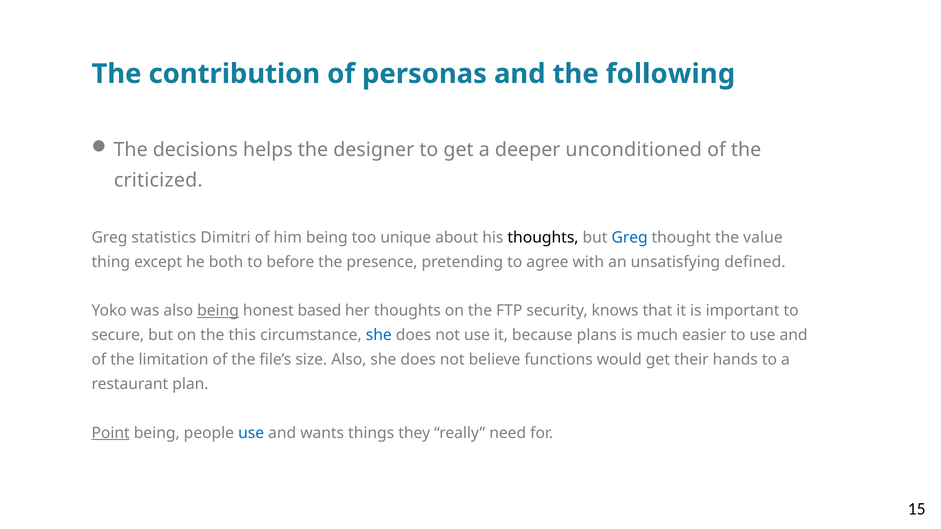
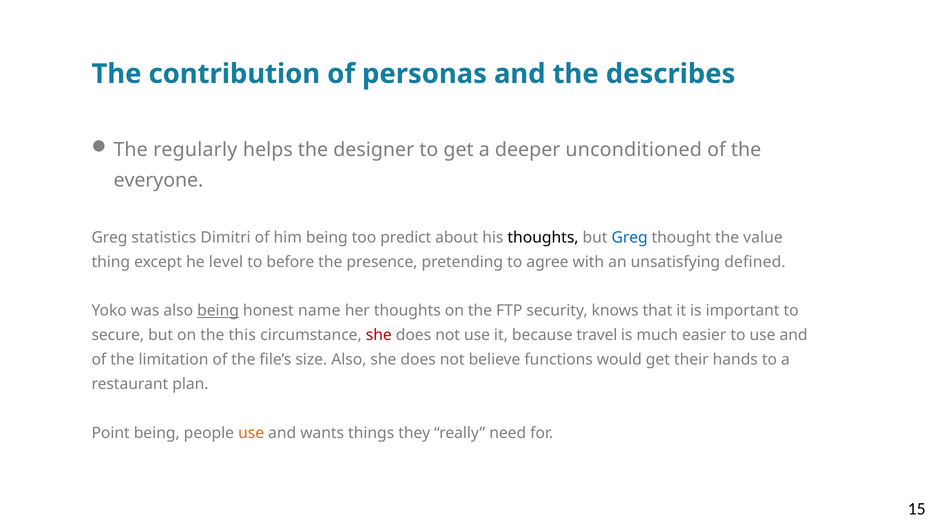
following: following -> describes
decisions: decisions -> regularly
criticized: criticized -> everyone
unique: unique -> predict
both: both -> level
based: based -> name
she at (379, 335) colour: blue -> red
plans: plans -> travel
Point underline: present -> none
use at (251, 433) colour: blue -> orange
